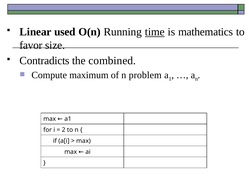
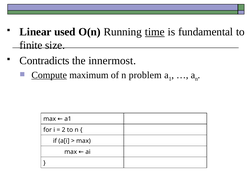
mathematics: mathematics -> fundamental
favor: favor -> finite
combined: combined -> innermost
Compute underline: none -> present
